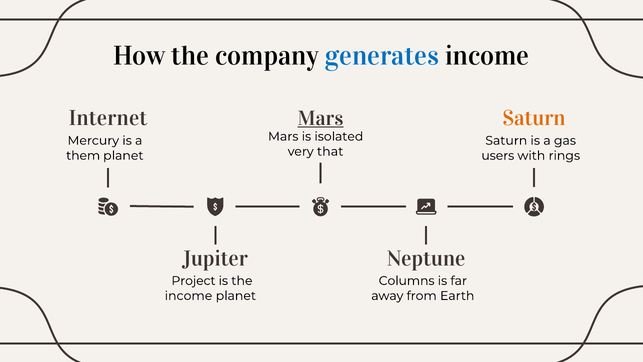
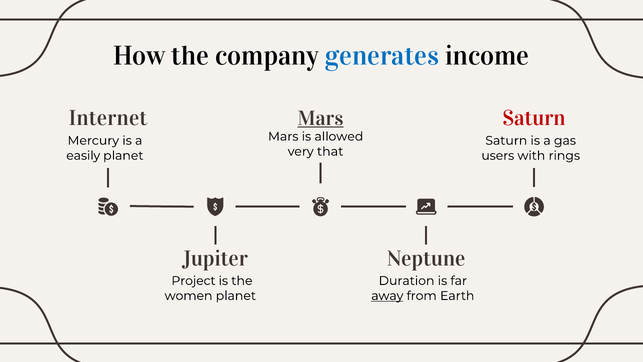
Saturn at (534, 118) colour: orange -> red
isolated: isolated -> allowed
them: them -> easily
Columns: Columns -> Duration
income at (188, 296): income -> women
away underline: none -> present
